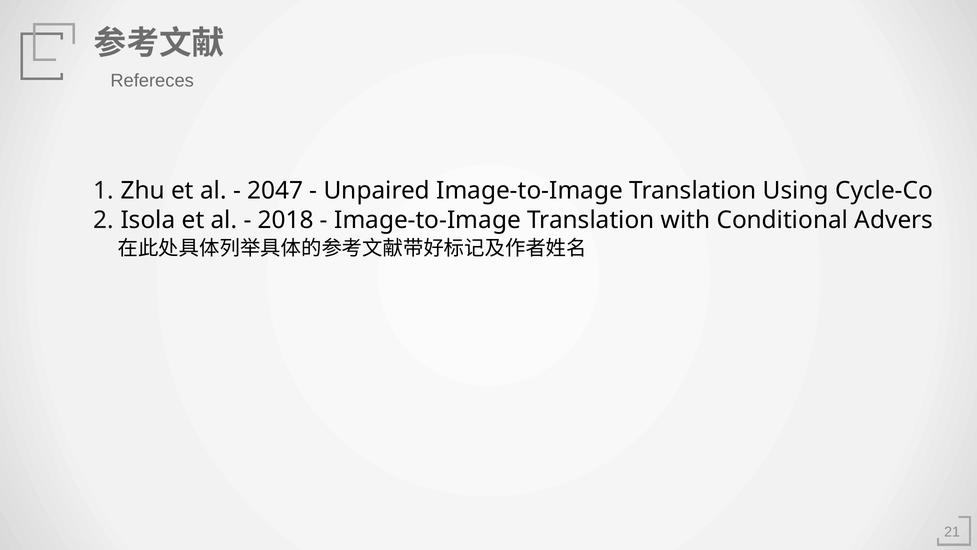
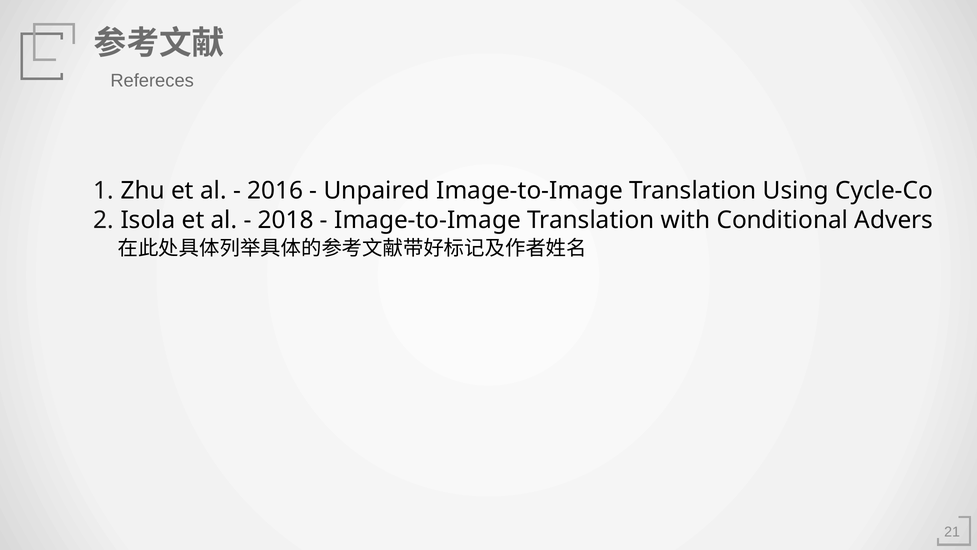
2047: 2047 -> 2016
